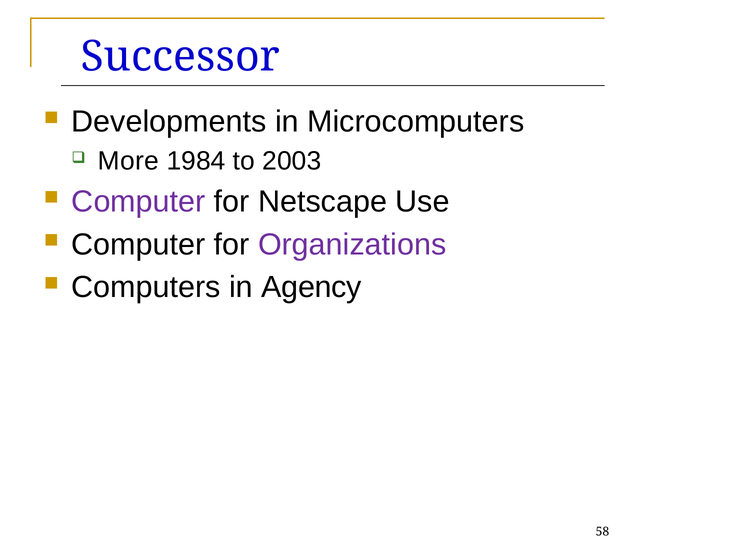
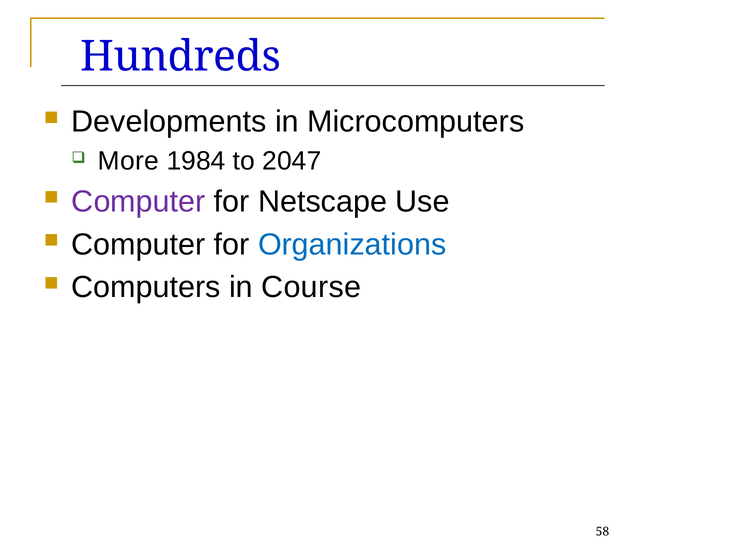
Successor: Successor -> Hundreds
2003: 2003 -> 2047
Organizations colour: purple -> blue
Agency: Agency -> Course
